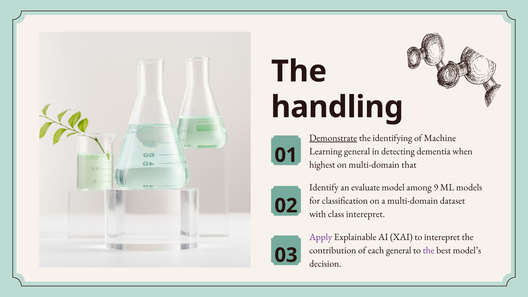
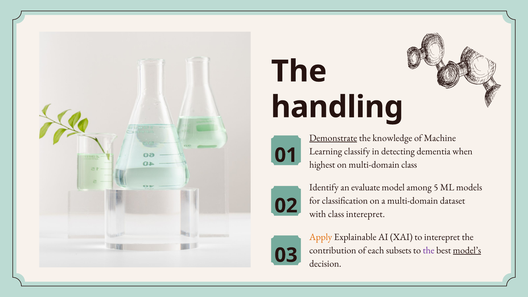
identifying: identifying -> knowledge
Learning general: general -> classify
multi-domain that: that -> class
9: 9 -> 5
Apply colour: purple -> orange
each general: general -> subsets
model’s underline: none -> present
